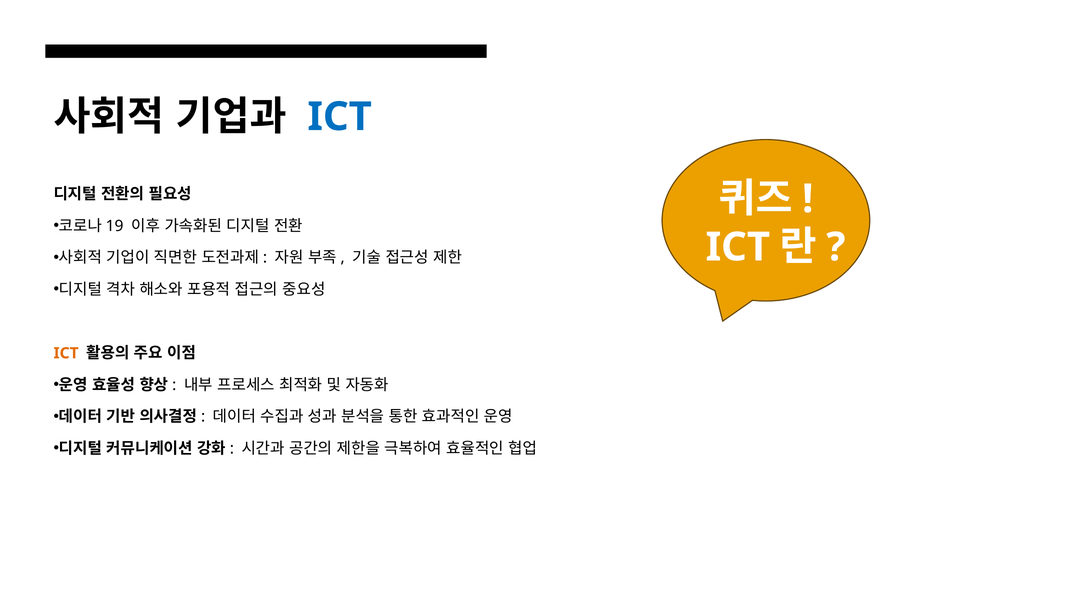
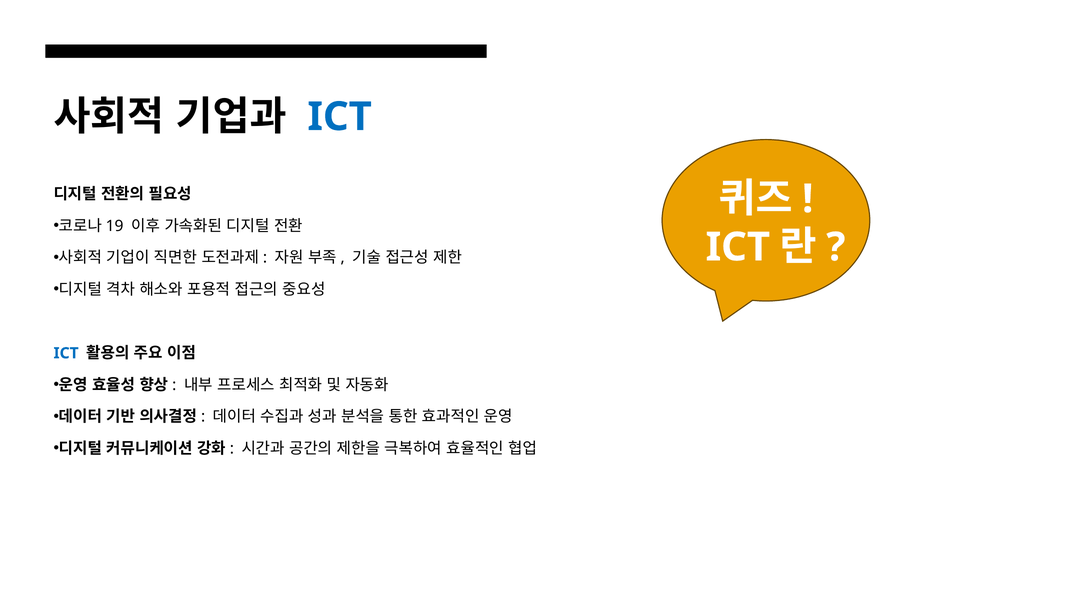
ICT at (66, 353) colour: orange -> blue
